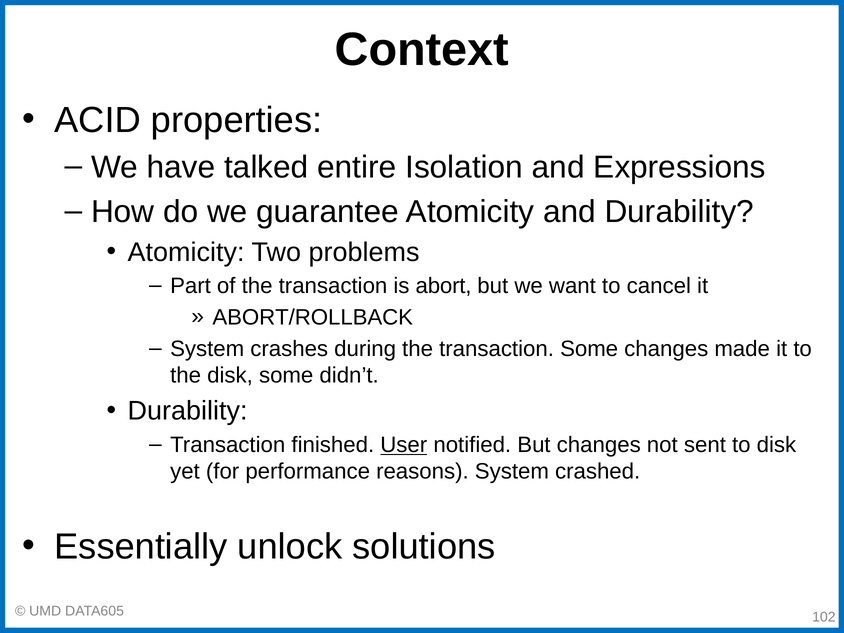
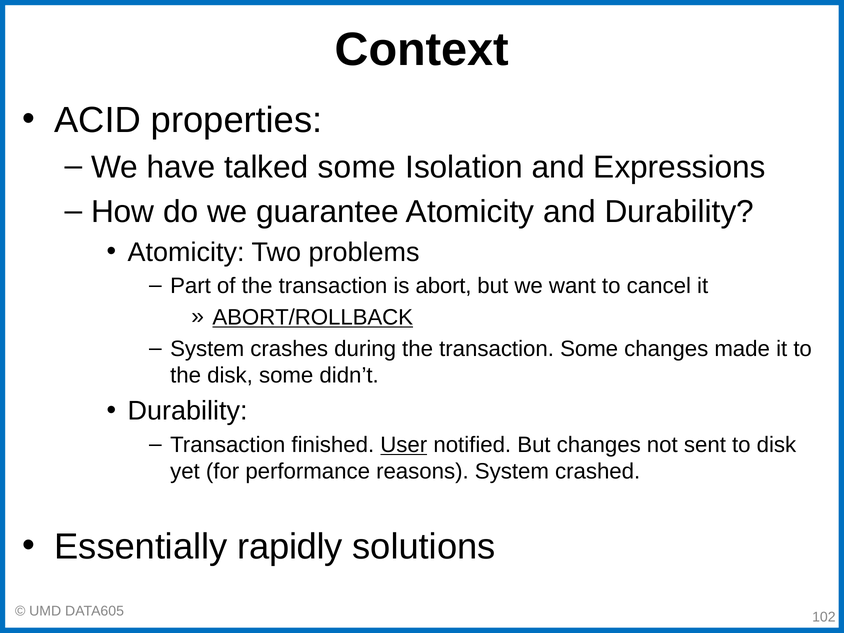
talked entire: entire -> some
ABORT/ROLLBACK underline: none -> present
unlock: unlock -> rapidly
